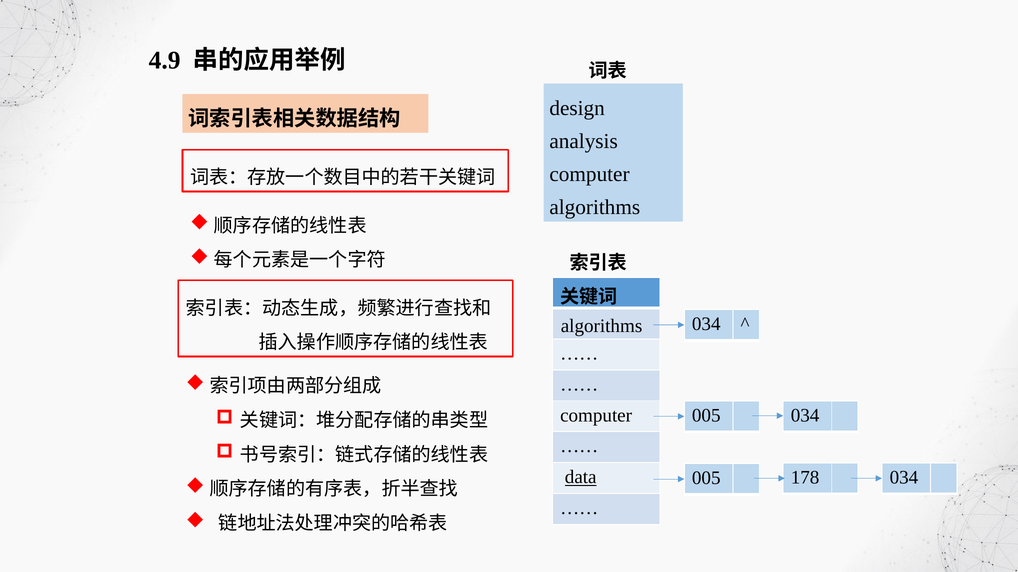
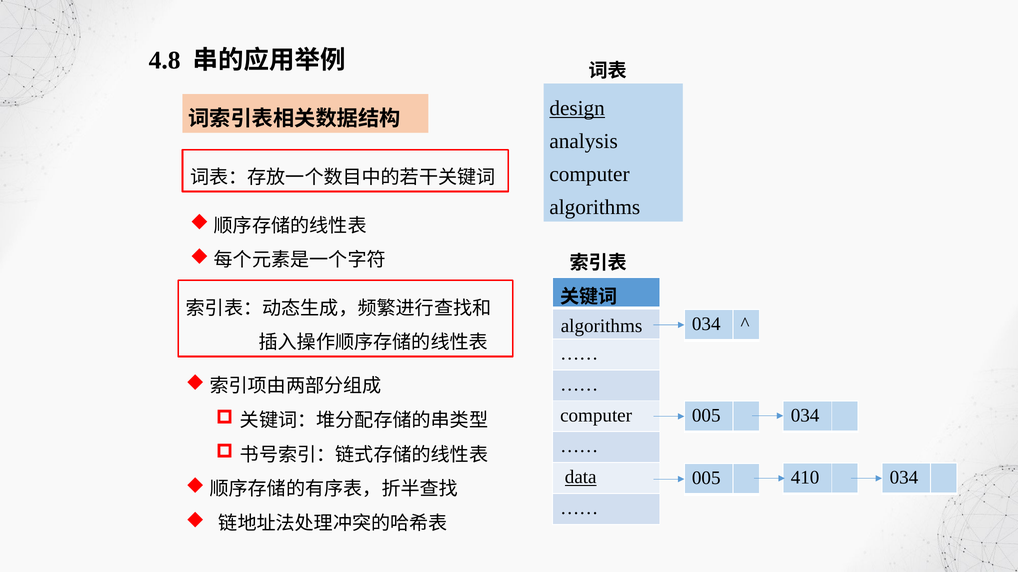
4.9: 4.9 -> 4.8
design underline: none -> present
178: 178 -> 410
